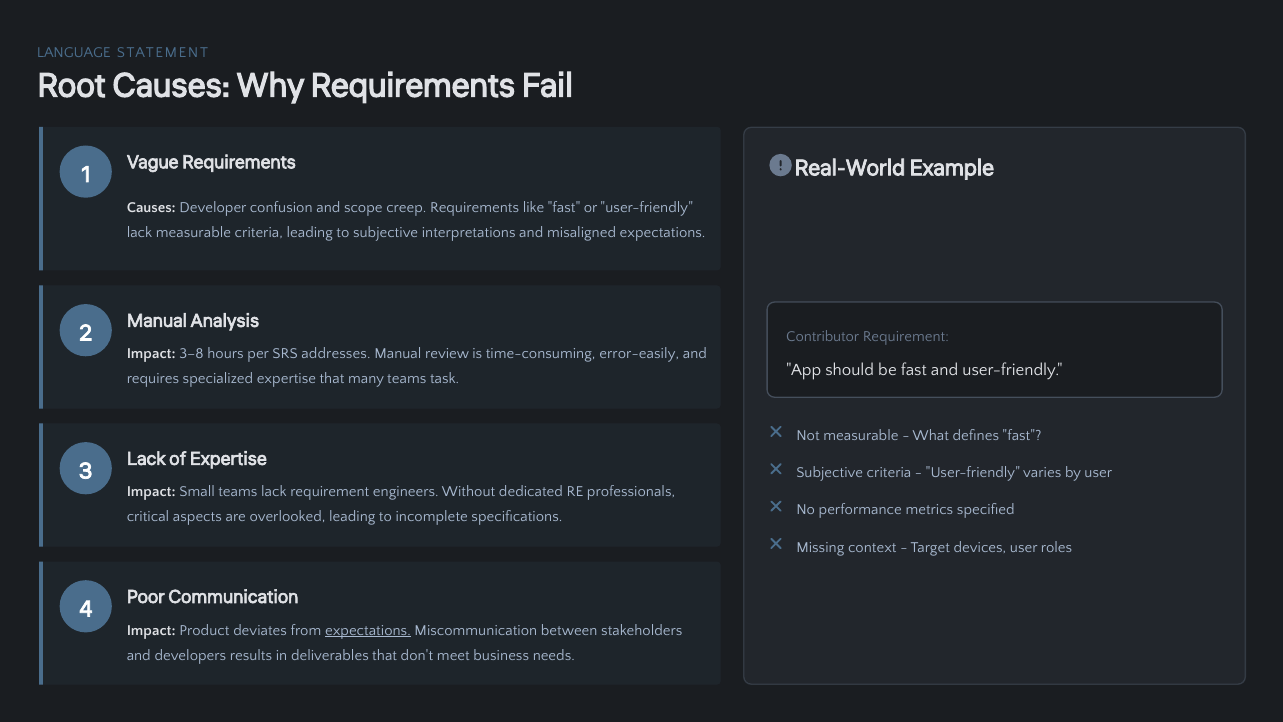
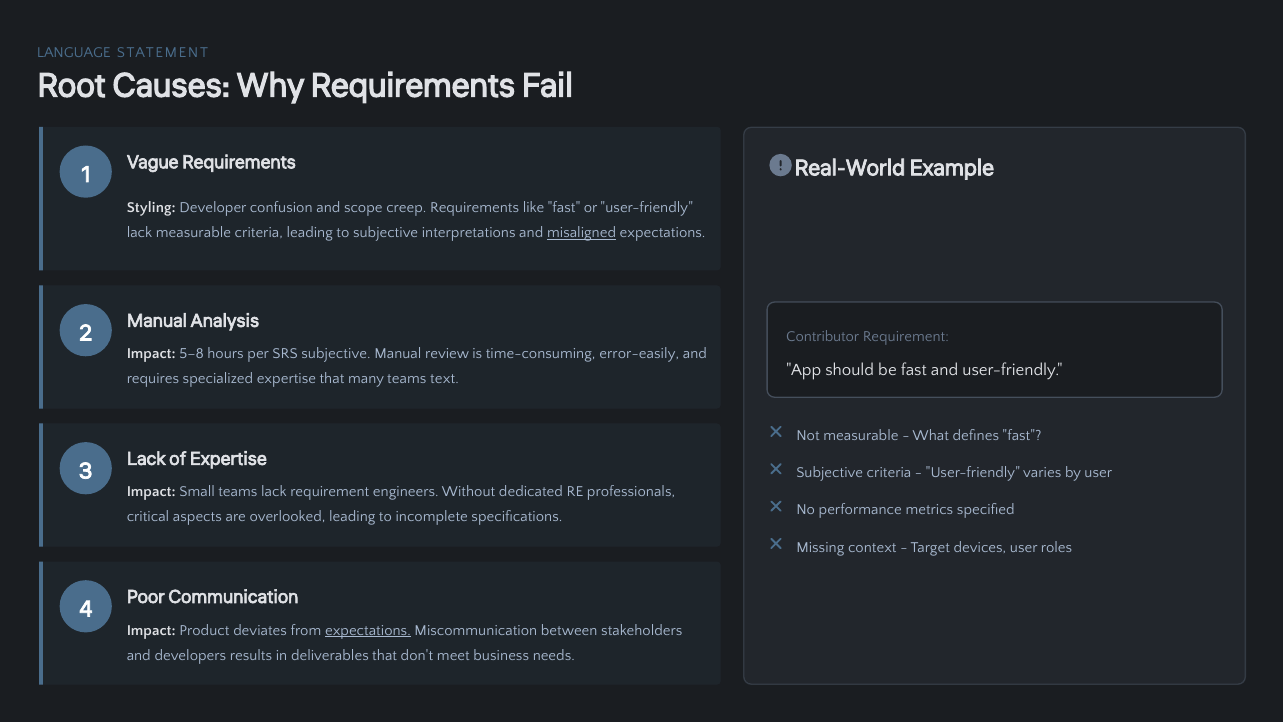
Causes at (151, 207): Causes -> Styling
misaligned underline: none -> present
3–8: 3–8 -> 5–8
SRS addresses: addresses -> subjective
task: task -> text
